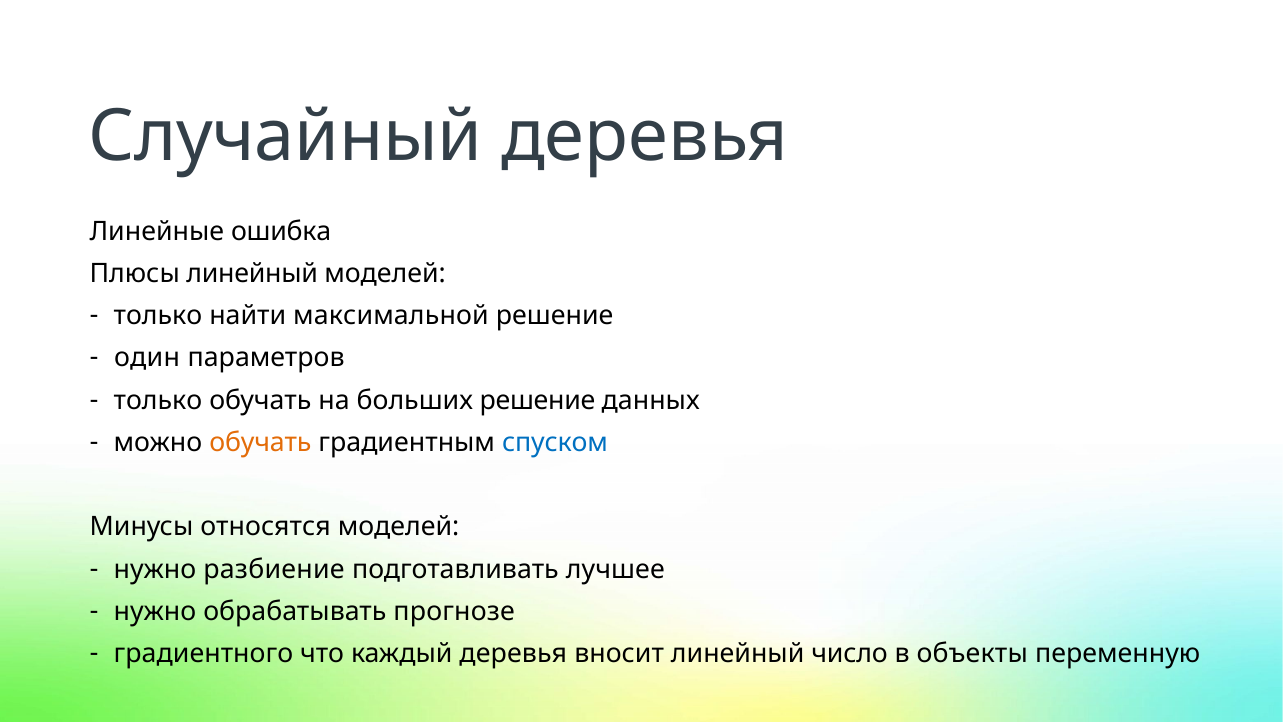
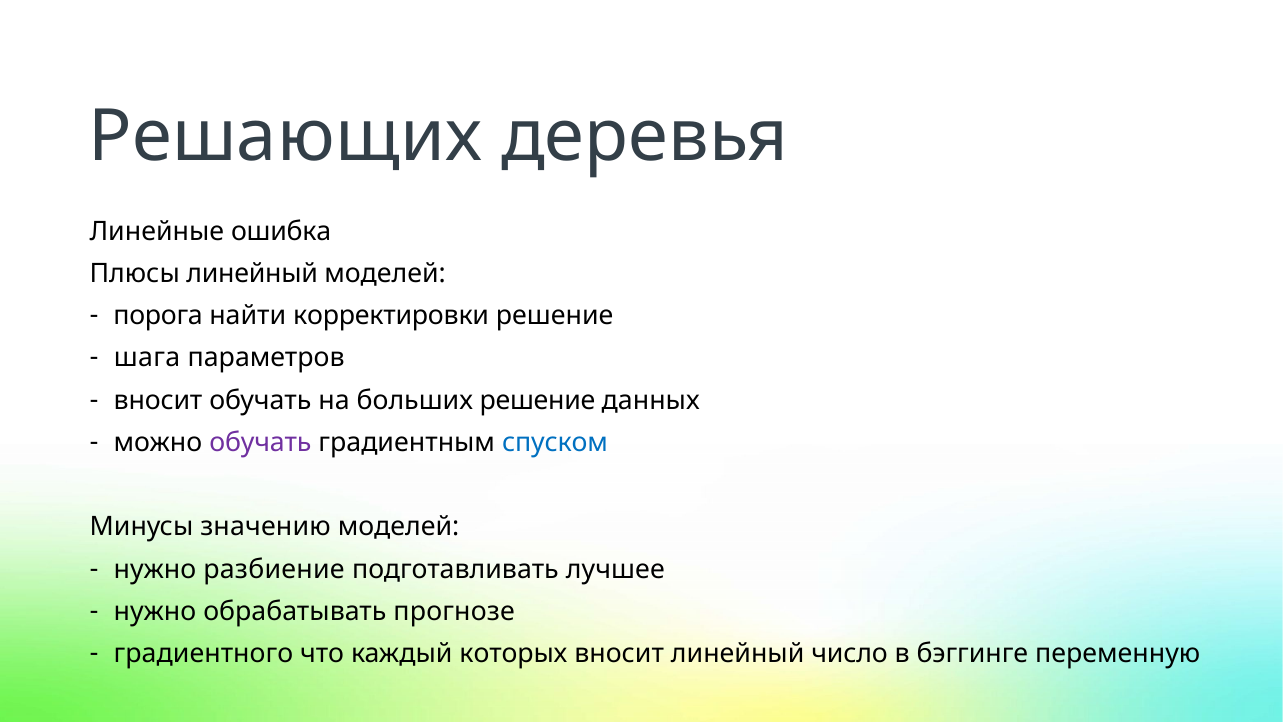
Случайный: Случайный -> Решающих
только at (158, 316): только -> порога
максимальной: максимальной -> корректировки
один: один -> шага
только at (158, 400): только -> вносит
обучать at (260, 442) colour: orange -> purple
относятся: относятся -> значению
каждый деревья: деревья -> которых
объекты: объекты -> бэггинге
